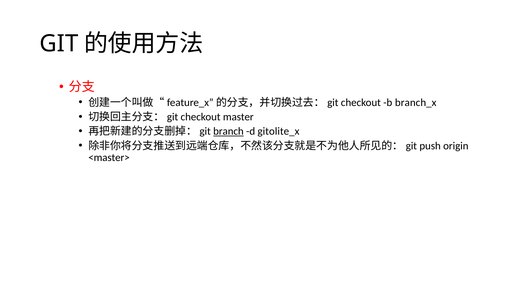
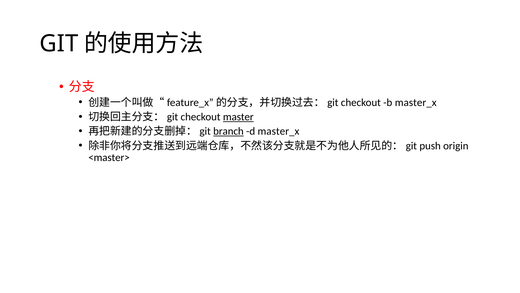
b branch_x: branch_x -> master_x
master underline: none -> present
d gitolite_x: gitolite_x -> master_x
